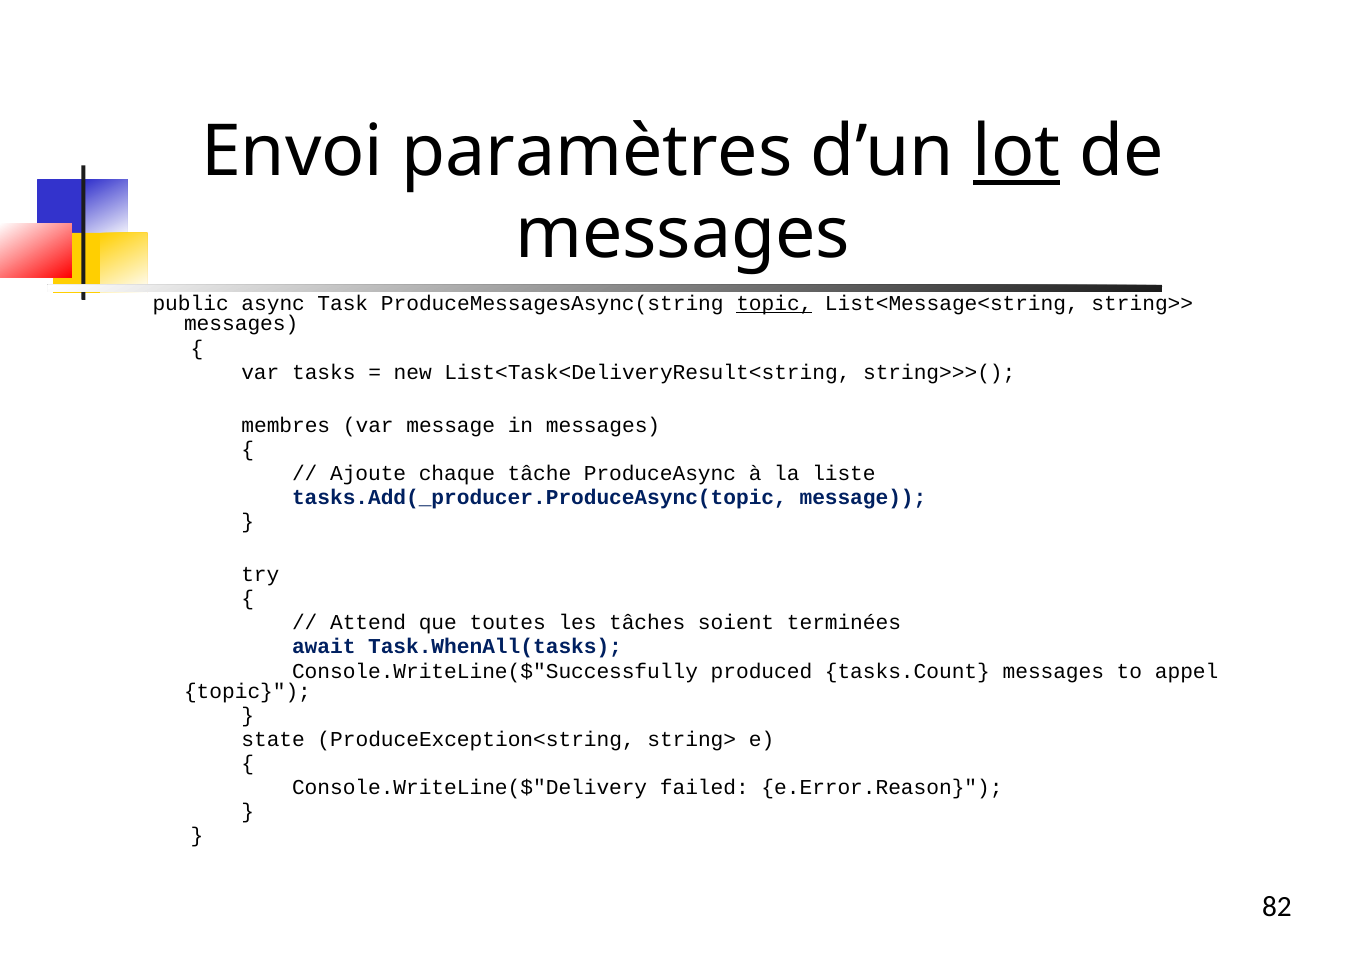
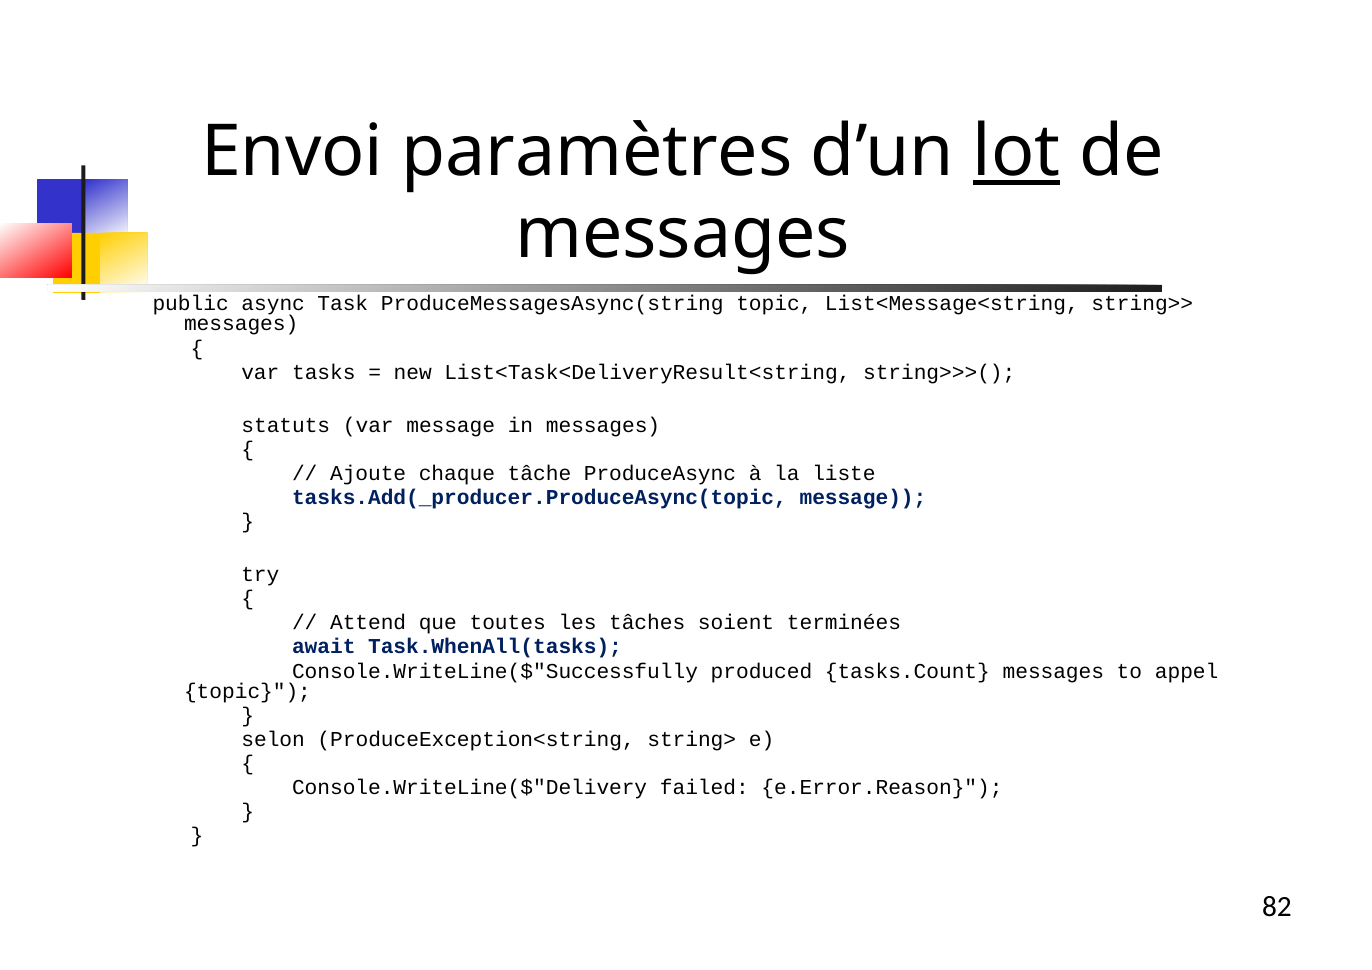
topic at (774, 304) underline: present -> none
membres: membres -> statuts
state: state -> selon
